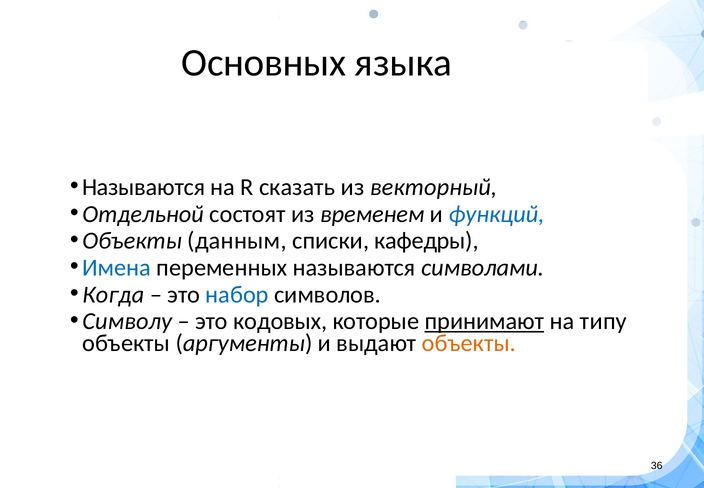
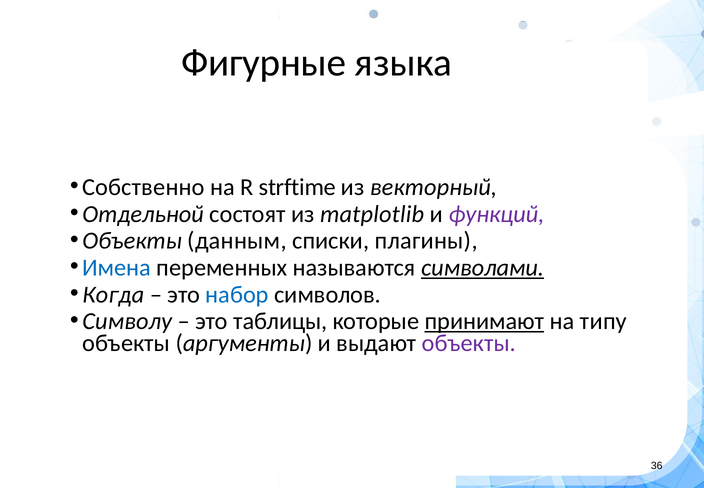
Основных: Основных -> Фигурные
Называются at (144, 187): Называются -> Собственно
сказать: сказать -> strftime
временем: временем -> matplotlib
функций colour: blue -> purple
кафедры: кафедры -> плагины
символами underline: none -> present
кодовых: кодовых -> таблицы
объекты at (469, 343) colour: orange -> purple
